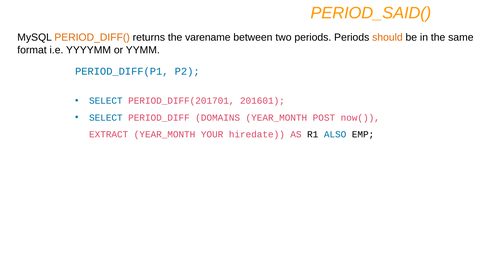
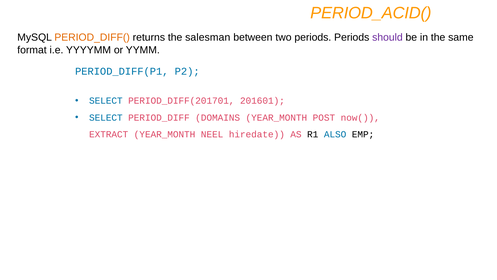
PERIOD_SAID(: PERIOD_SAID( -> PERIOD_ACID(
varename: varename -> salesman
should colour: orange -> purple
YOUR: YOUR -> NEEL
